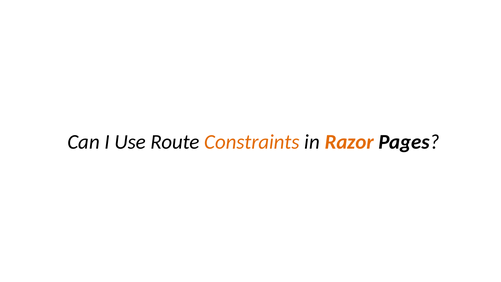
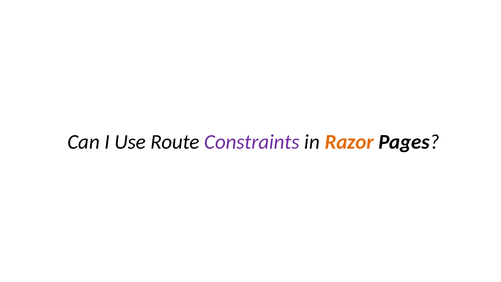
Constraints colour: orange -> purple
